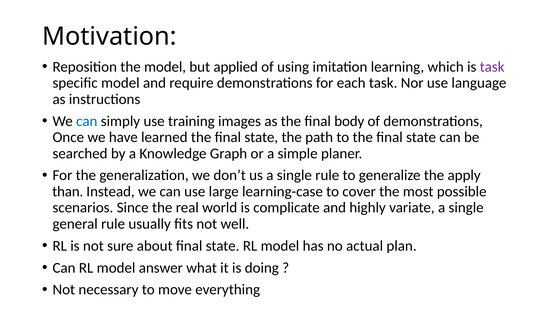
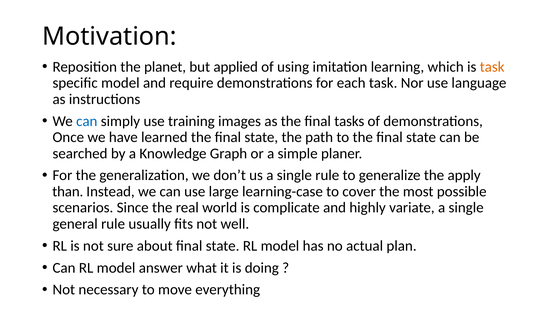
the model: model -> planet
task at (492, 67) colour: purple -> orange
body: body -> tasks
